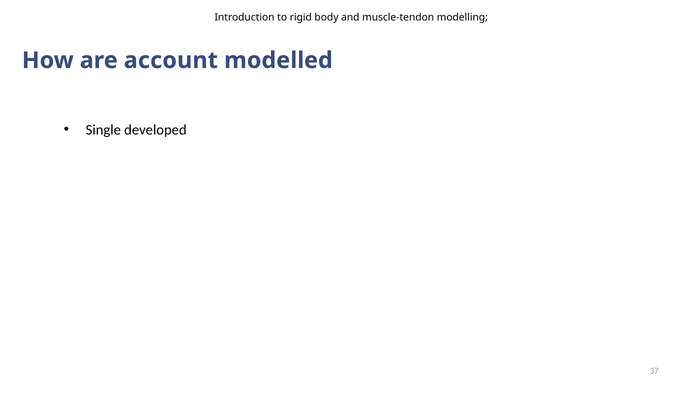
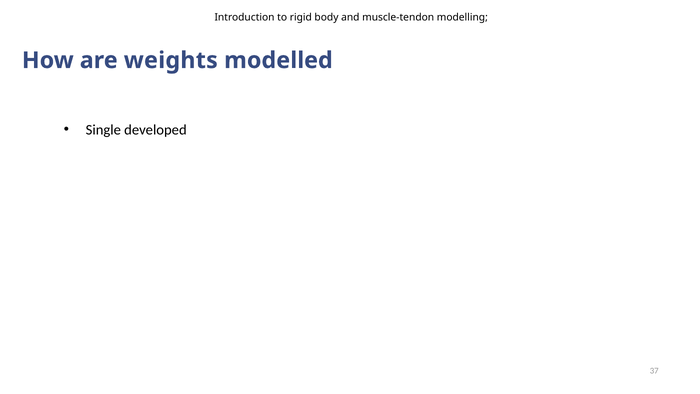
account: account -> weights
